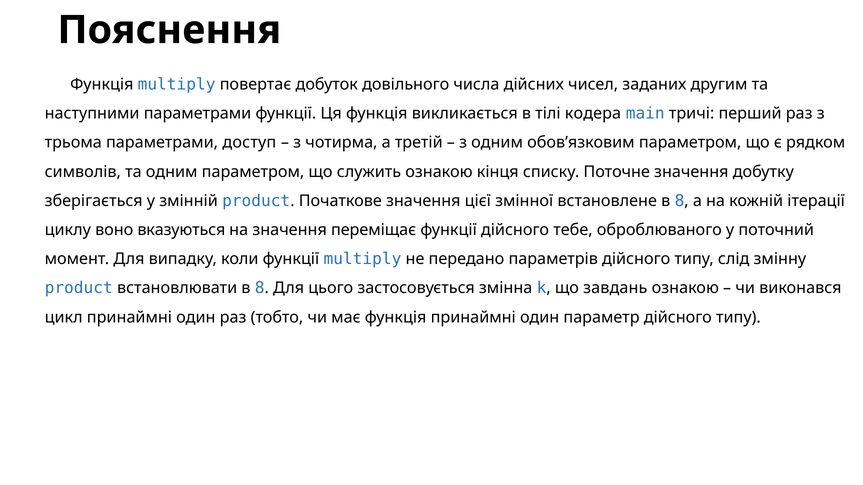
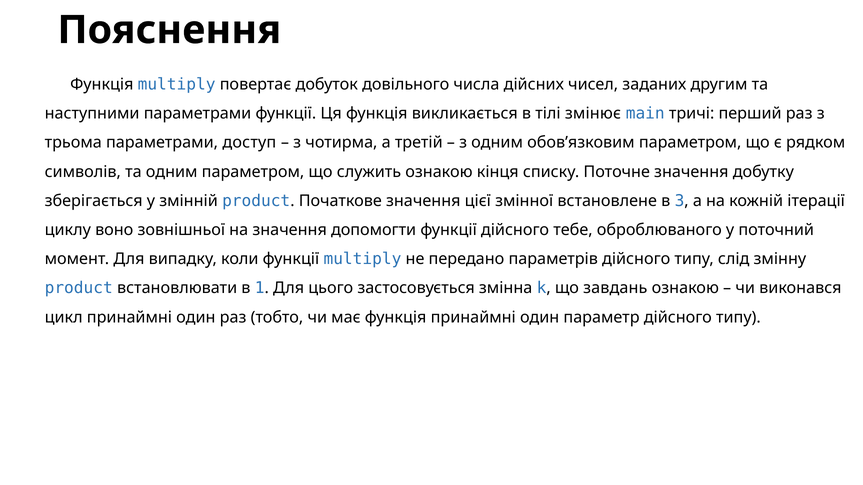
кодера: кодера -> змінює
встановлене в 8: 8 -> 3
вказуються: вказуються -> зовнішньої
переміщає: переміщає -> допомогти
встановлювати в 8: 8 -> 1
